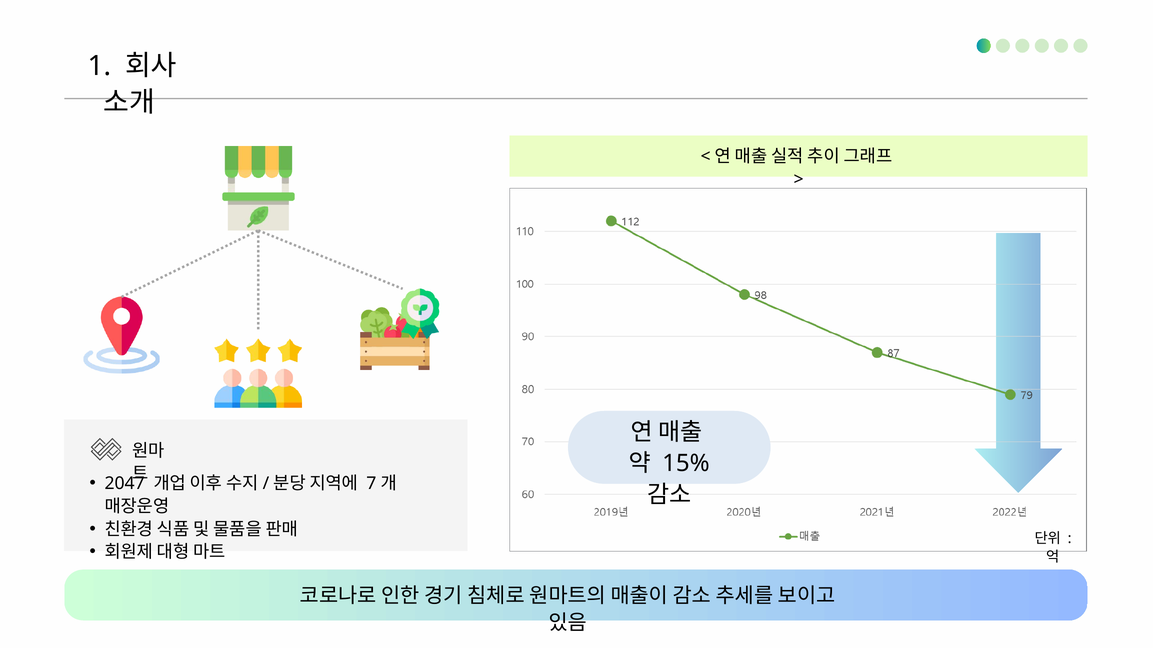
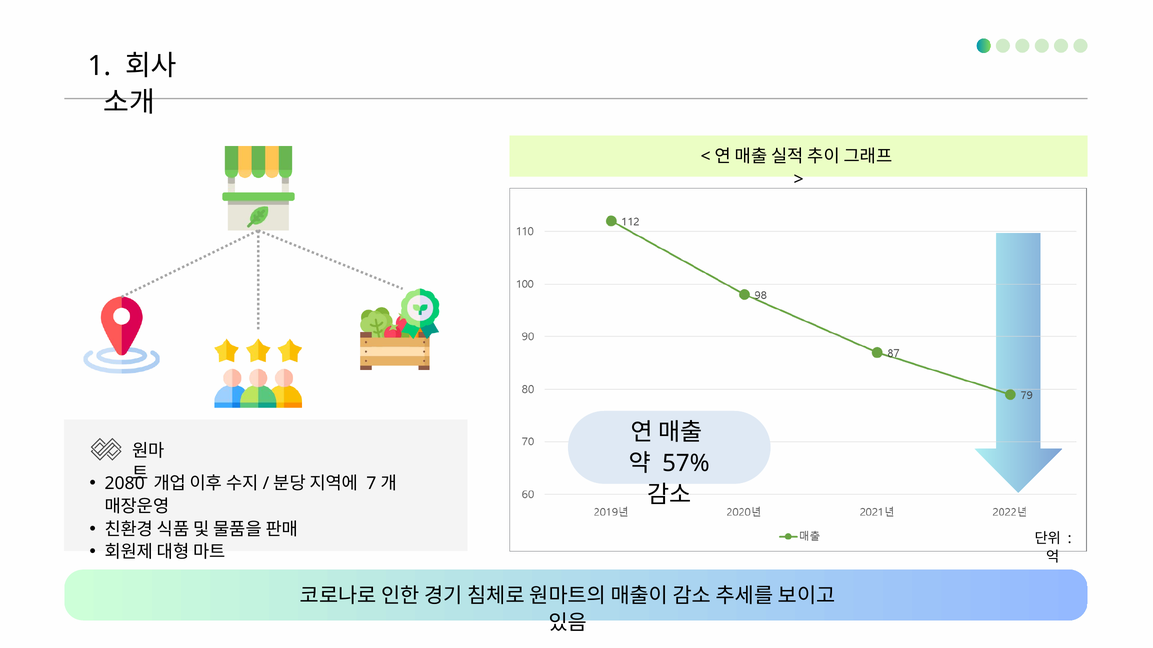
15%: 15% -> 57%
2047: 2047 -> 2080
